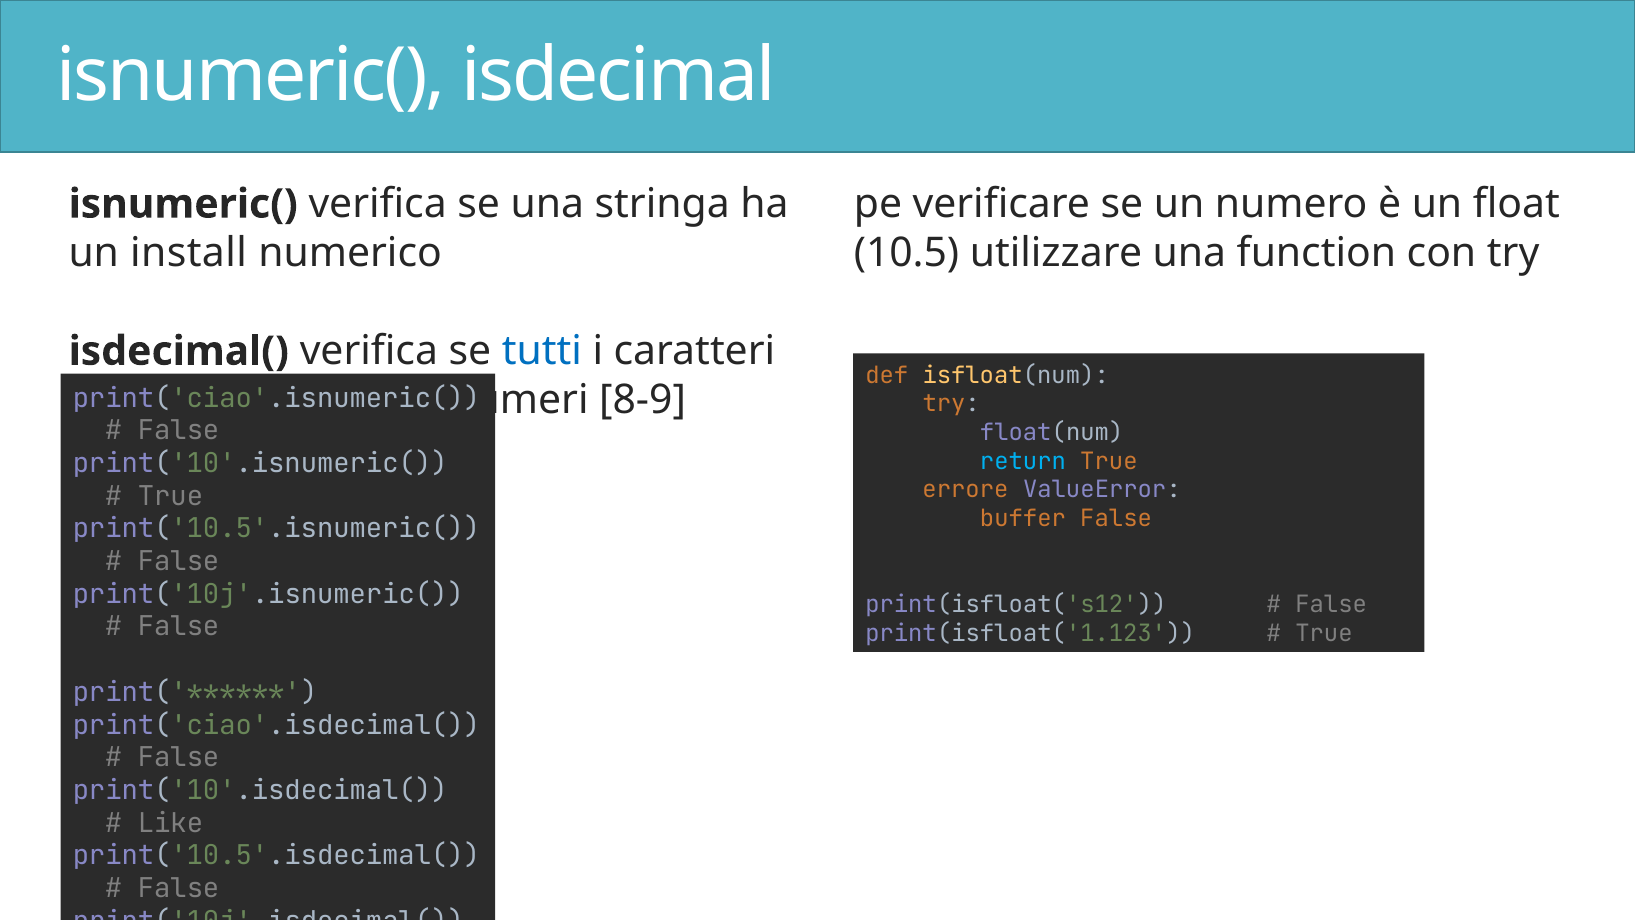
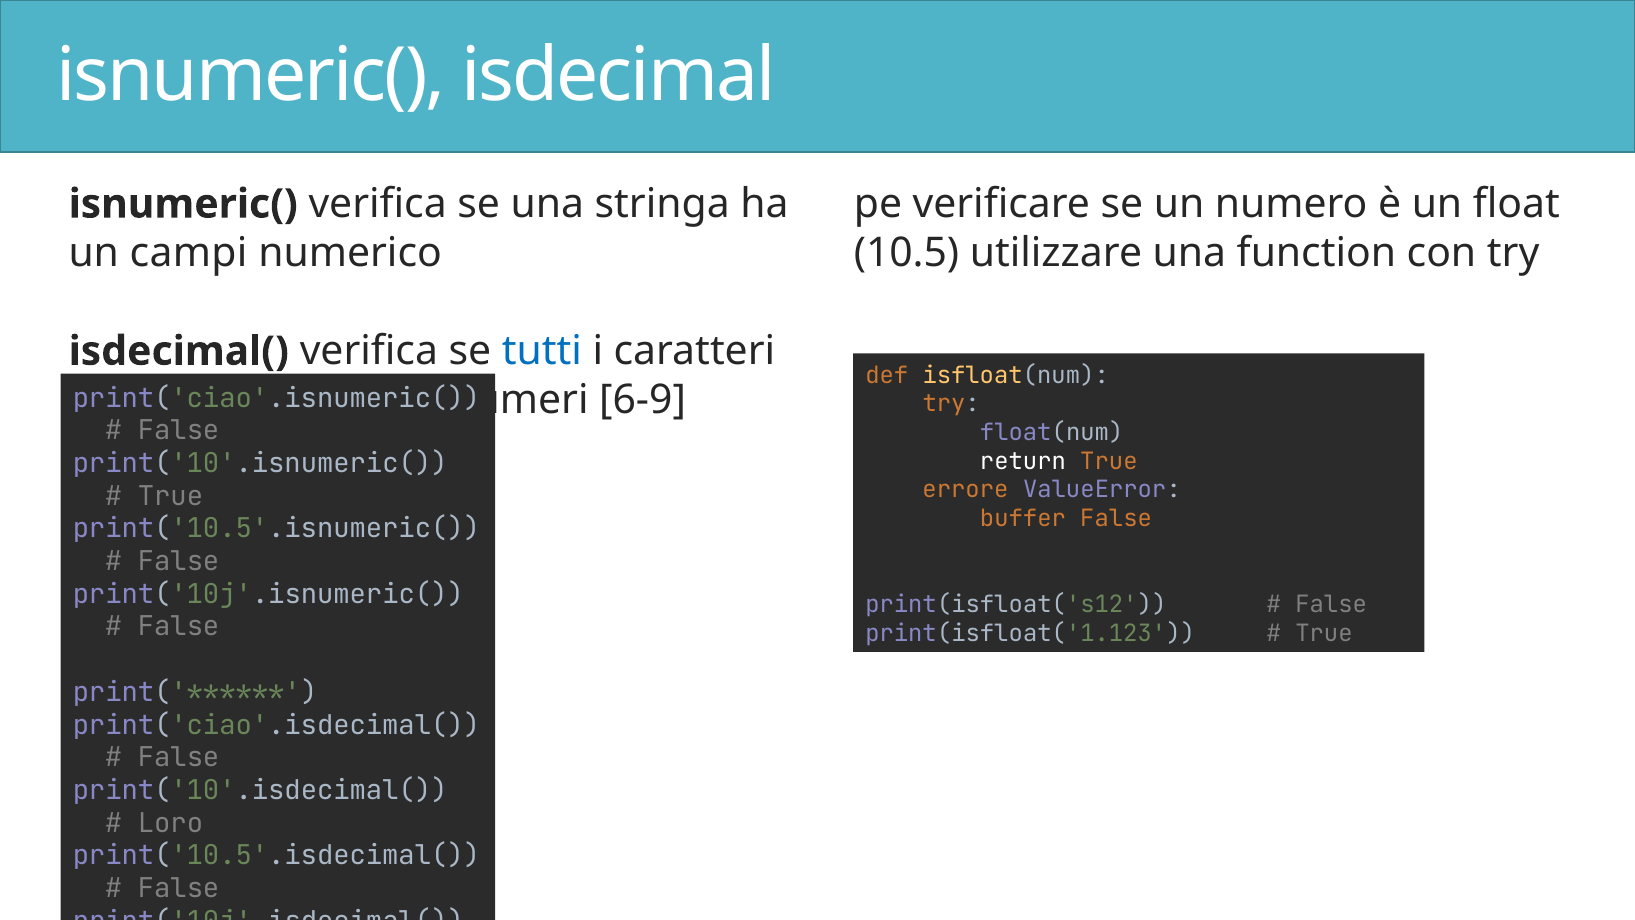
install: install -> campi
8-9: 8-9 -> 6-9
return colour: light blue -> white
Like: Like -> Loro
